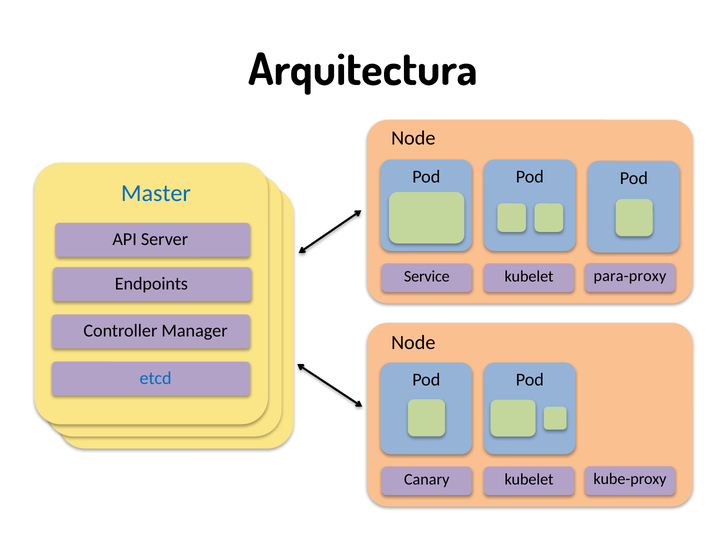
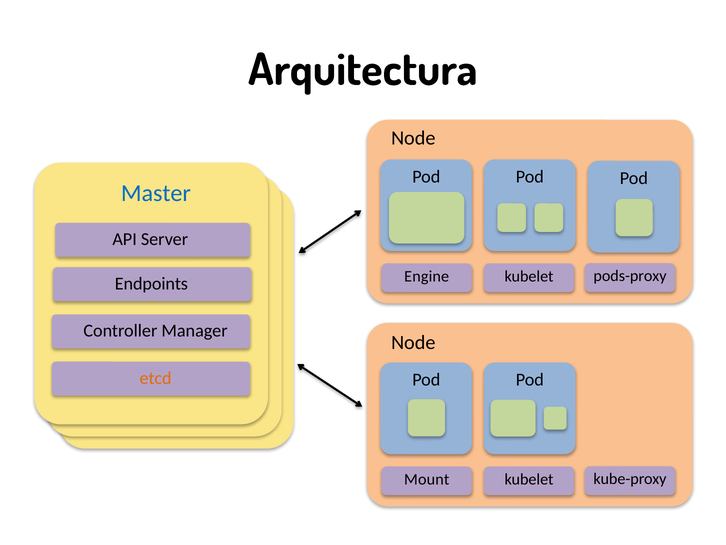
Service: Service -> Engine
para-proxy: para-proxy -> pods-proxy
etcd colour: blue -> orange
Canary: Canary -> Mount
